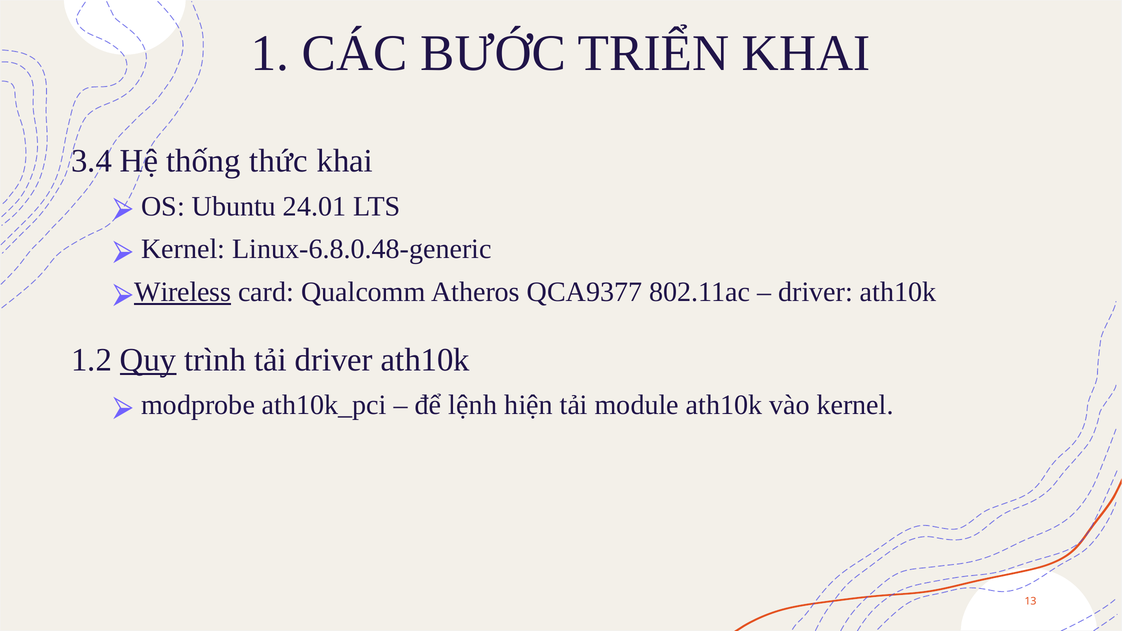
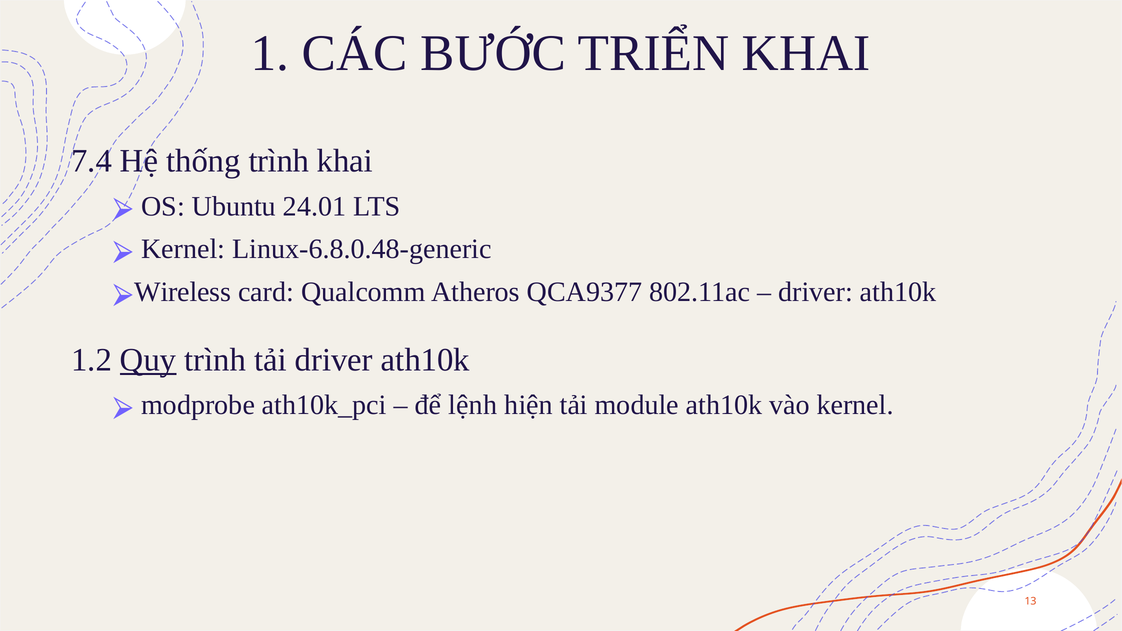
3.4: 3.4 -> 7.4
thống thức: thức -> trình
Wireless underline: present -> none
